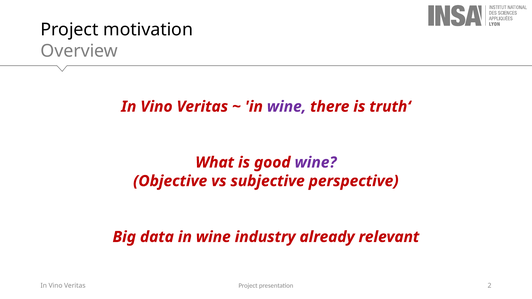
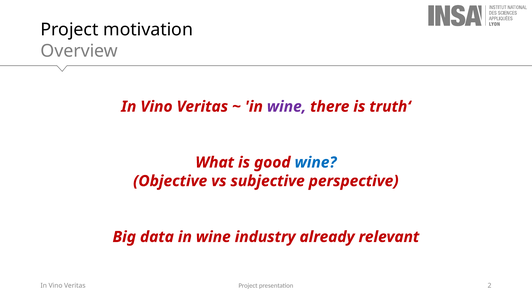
wine at (316, 163) colour: purple -> blue
